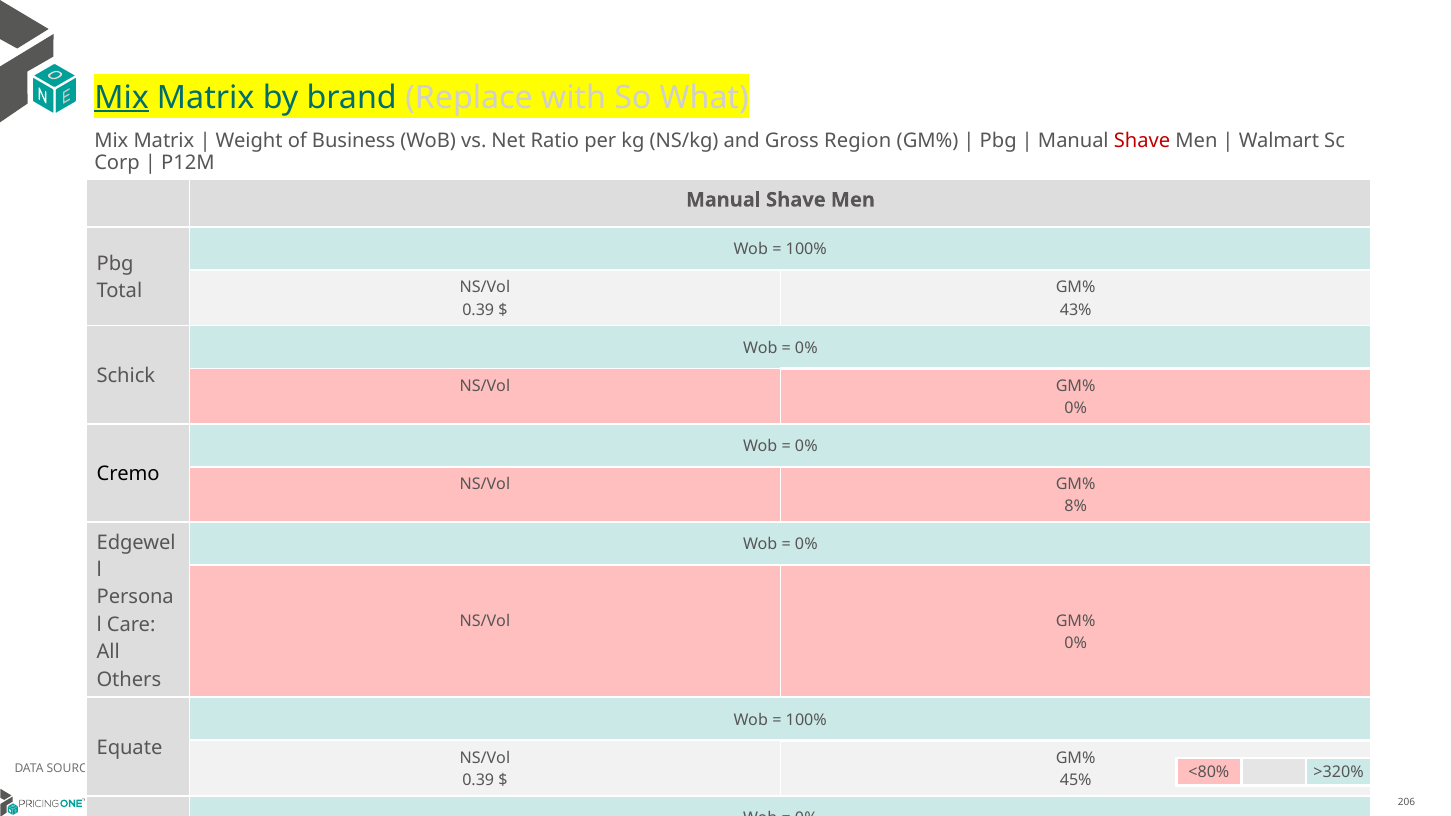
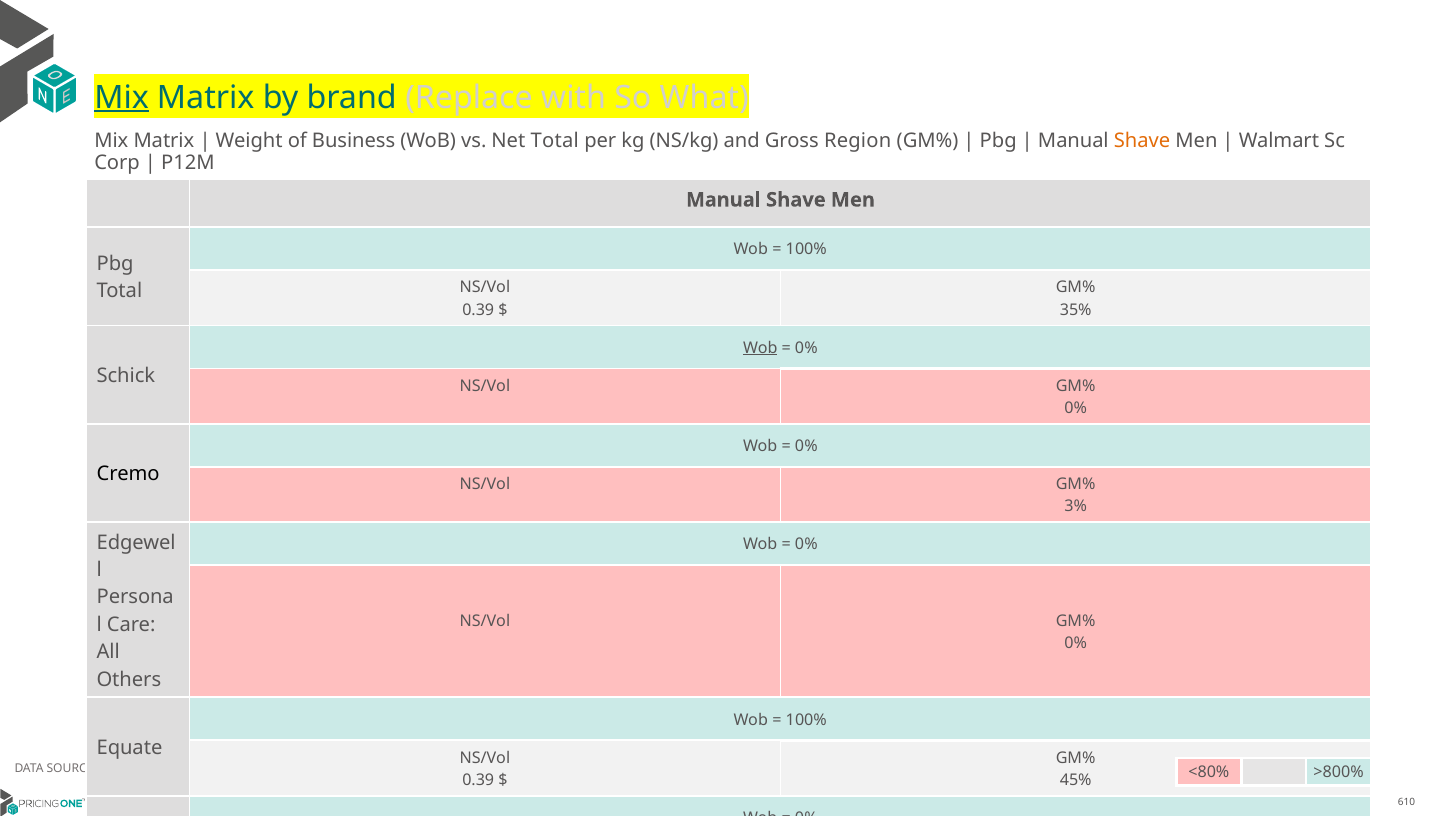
Net Ratio: Ratio -> Total
Shave at (1142, 141) colour: red -> orange
43%: 43% -> 35%
Wob at (760, 348) underline: none -> present
8%: 8% -> 3%
>320%: >320% -> >800%
206: 206 -> 610
